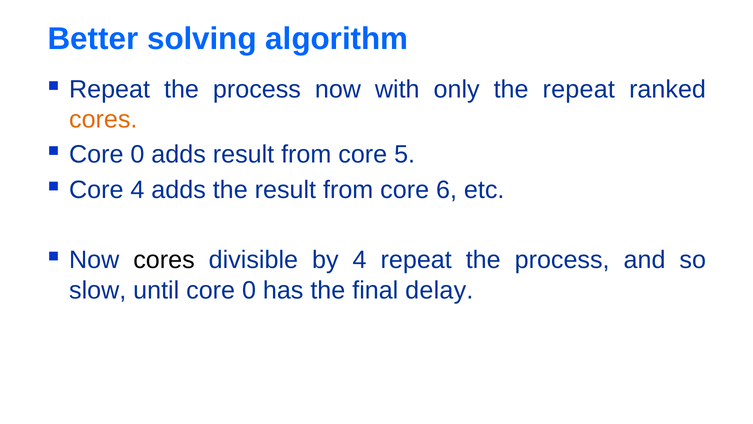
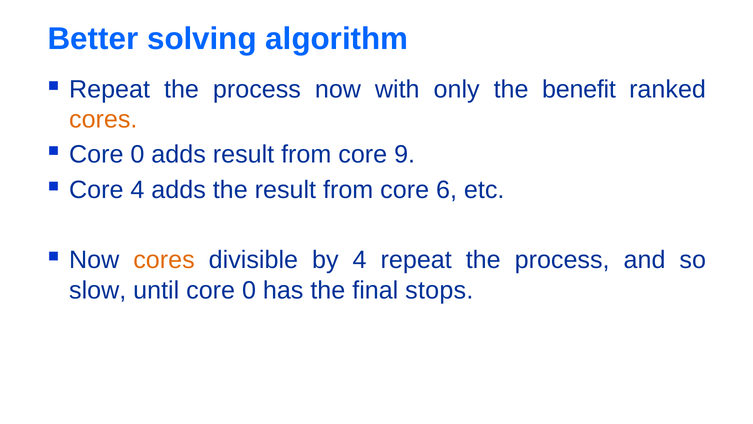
the repeat: repeat -> benefit
5: 5 -> 9
cores at (164, 260) colour: black -> orange
delay: delay -> stops
